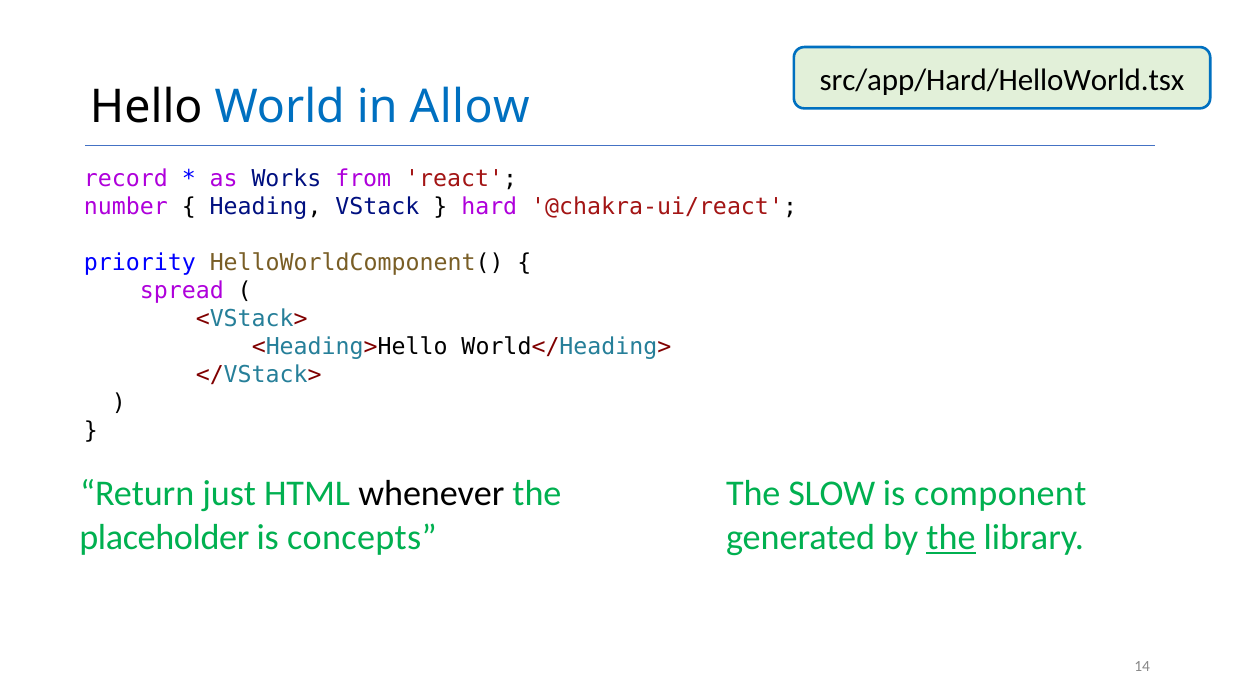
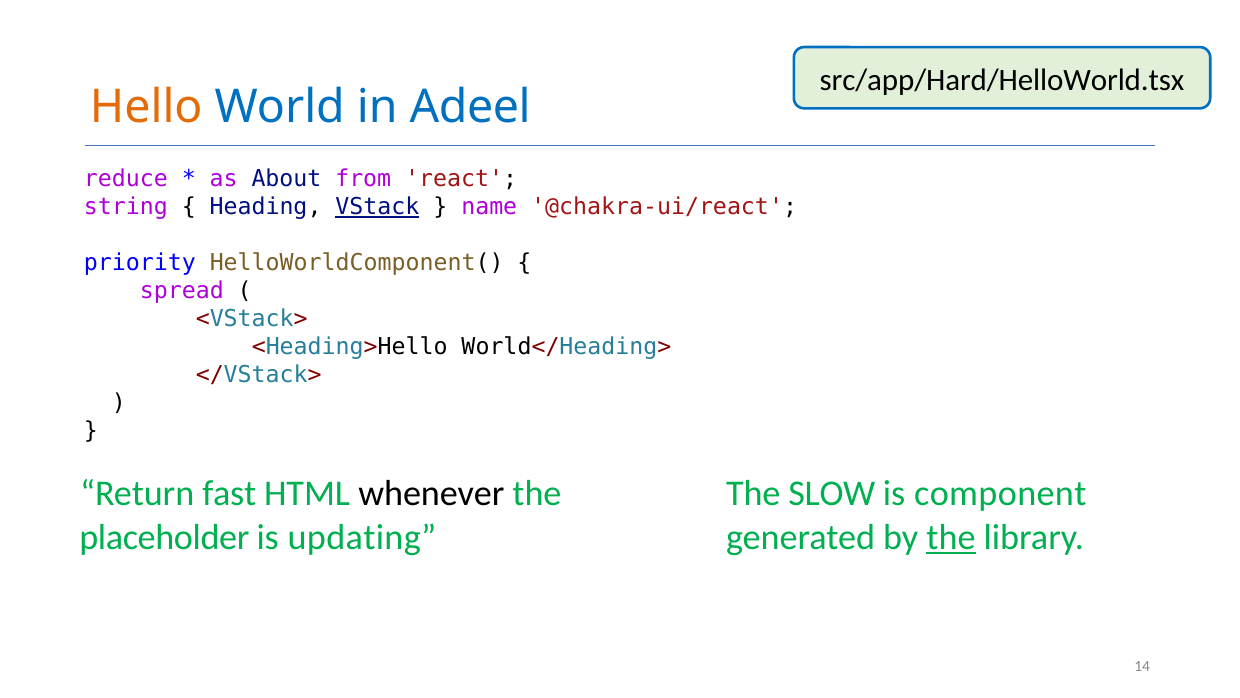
Hello colour: black -> orange
Allow: Allow -> Adeel
record: record -> reduce
Works: Works -> About
number: number -> string
VStack underline: none -> present
hard: hard -> name
just: just -> fast
concepts: concepts -> updating
